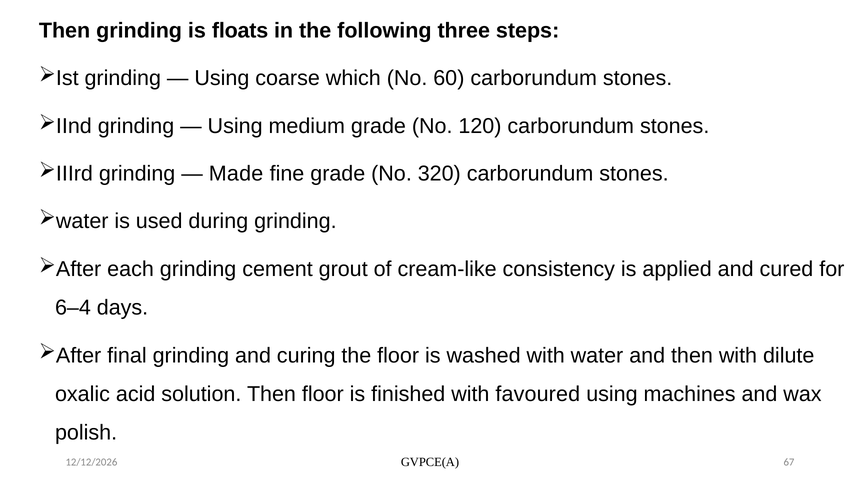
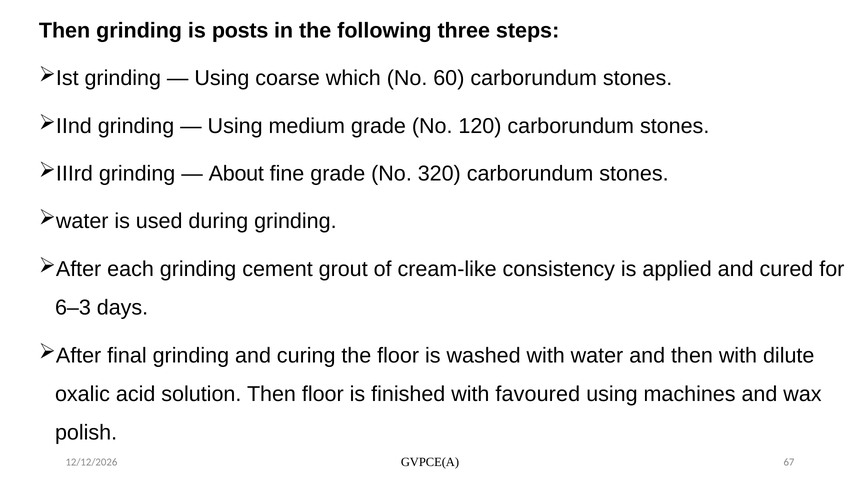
floats: floats -> posts
Made: Made -> About
6–4: 6–4 -> 6–3
